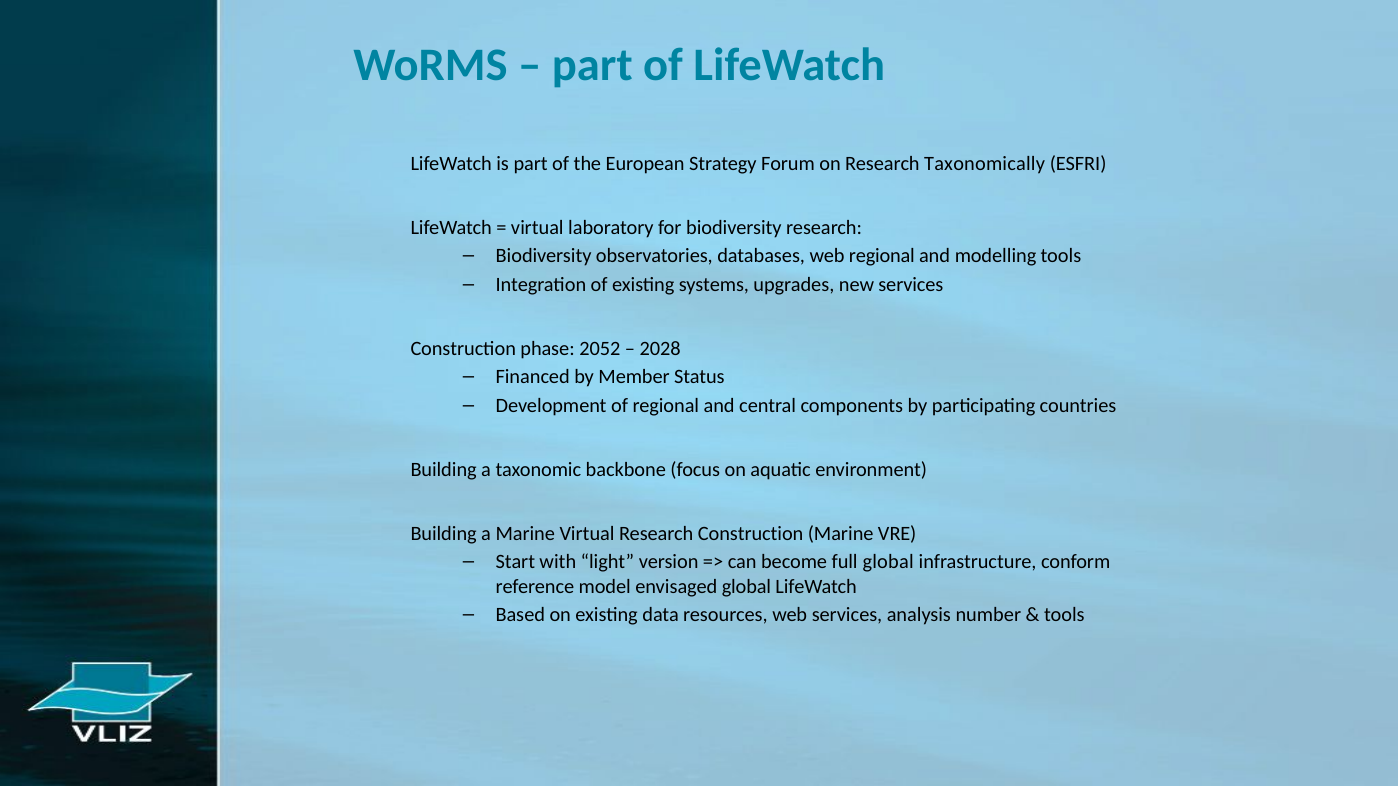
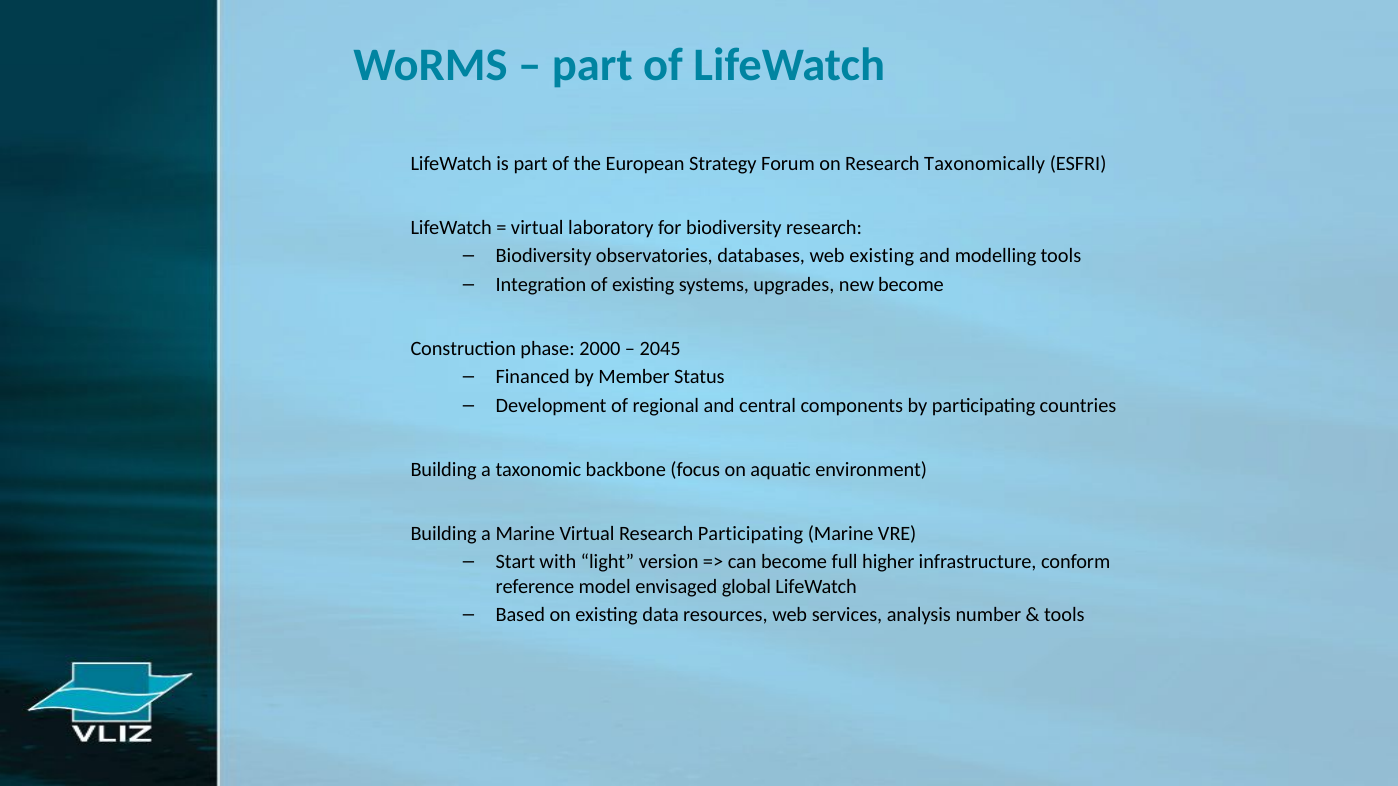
web regional: regional -> existing
new services: services -> become
2052: 2052 -> 2000
2028: 2028 -> 2045
Research Construction: Construction -> Participating
full global: global -> higher
